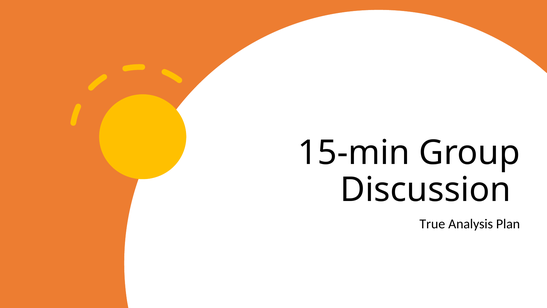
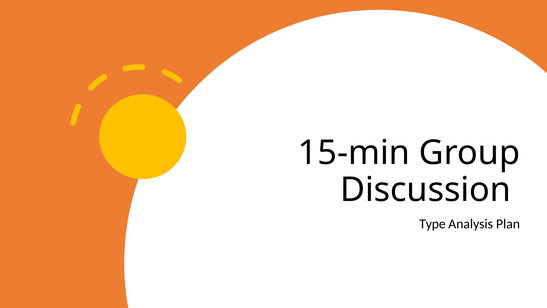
True: True -> Type
